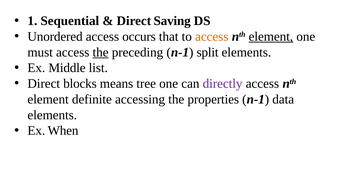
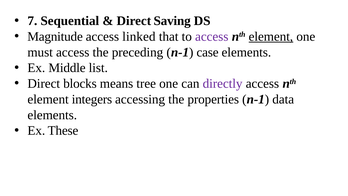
1: 1 -> 7
Unordered: Unordered -> Magnitude
occurs: occurs -> linked
access at (212, 37) colour: orange -> purple
the at (101, 52) underline: present -> none
split: split -> case
definite: definite -> integers
When: When -> These
